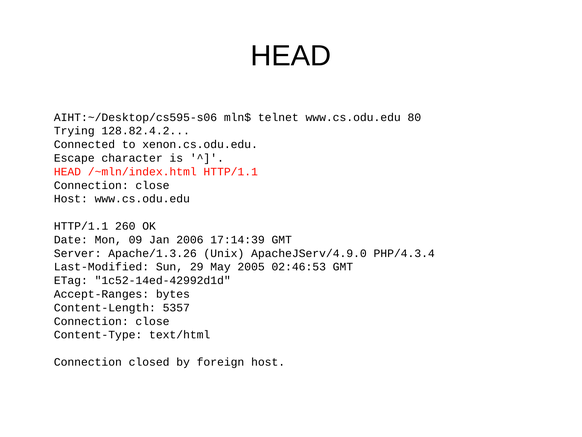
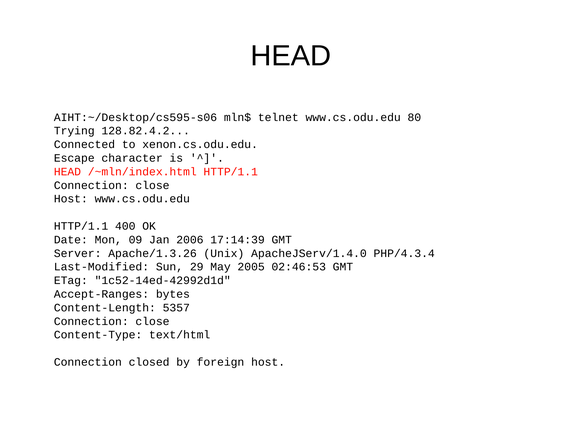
260: 260 -> 400
ApacheJServ/4.9.0: ApacheJServ/4.9.0 -> ApacheJServ/1.4.0
